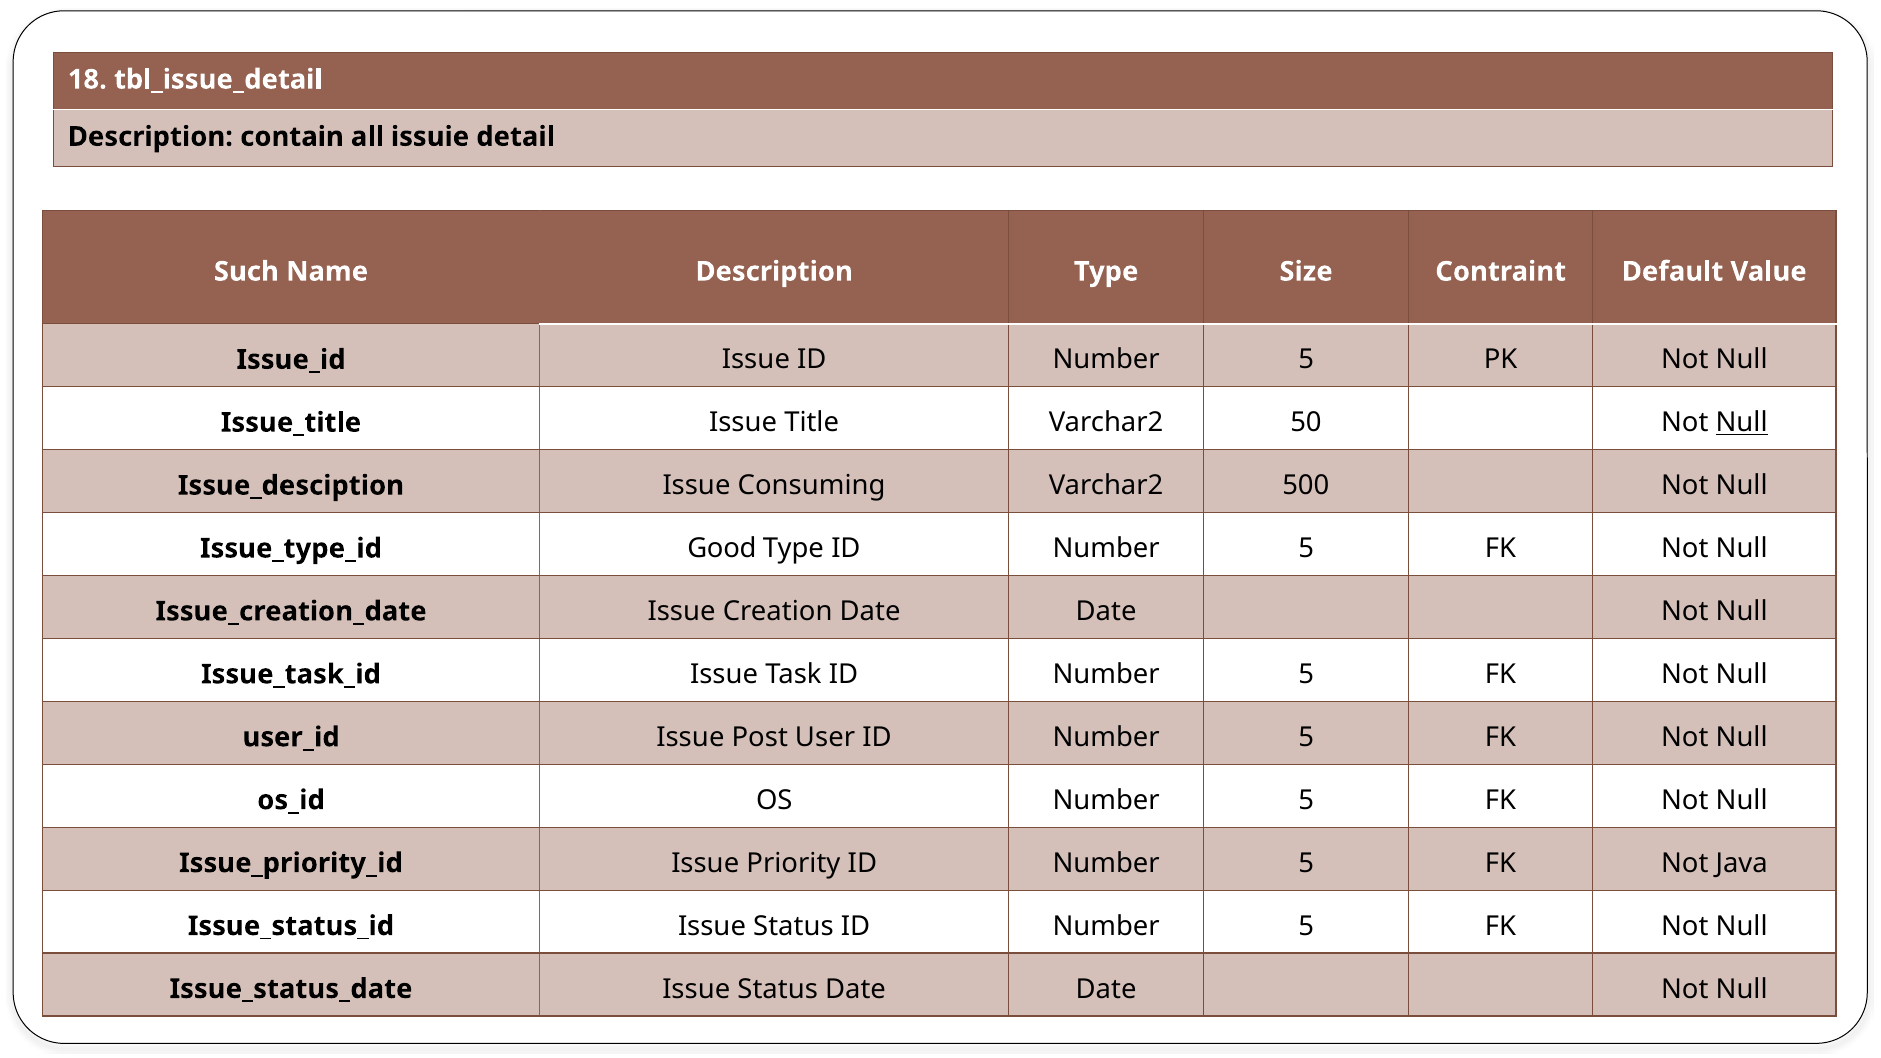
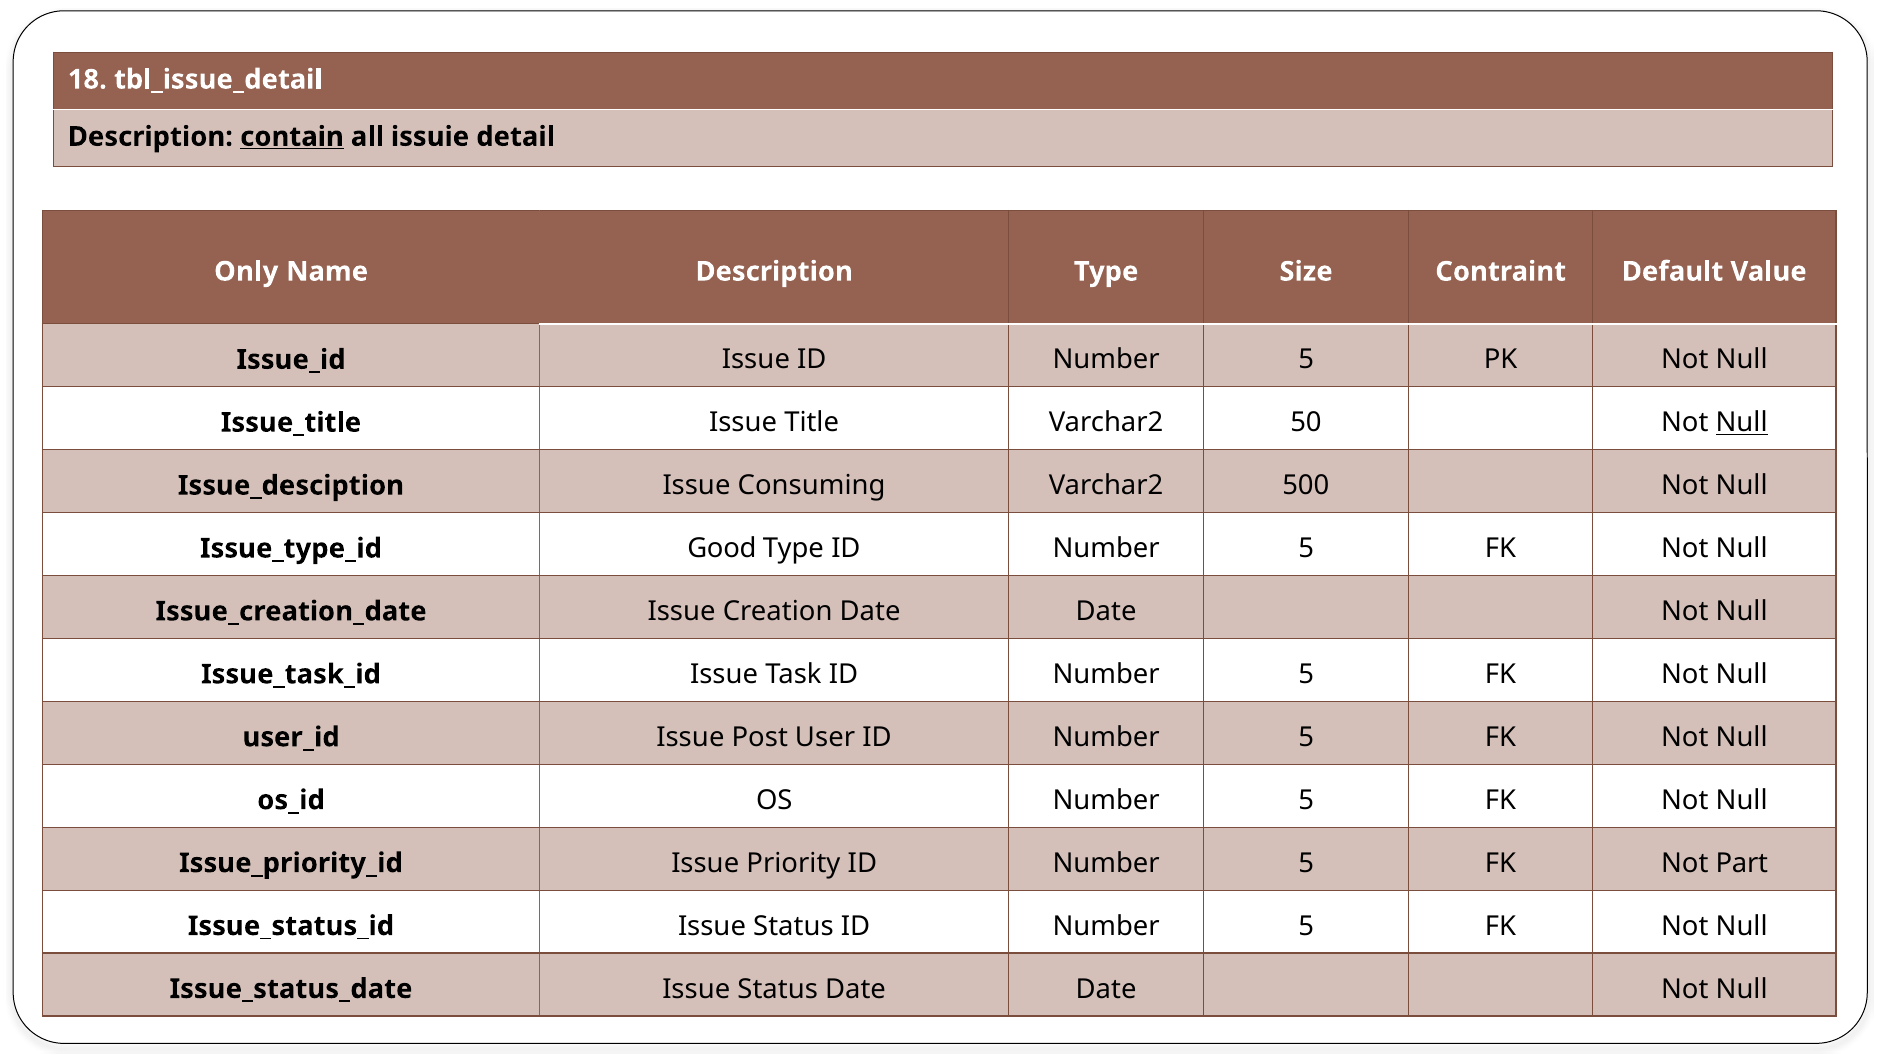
contain underline: none -> present
Such: Such -> Only
Java: Java -> Part
